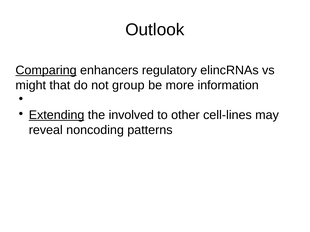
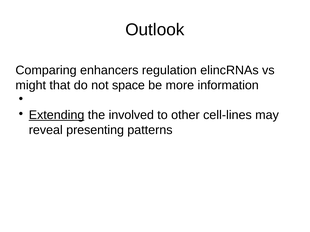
Comparing underline: present -> none
regulatory: regulatory -> regulation
group: group -> space
noncoding: noncoding -> presenting
